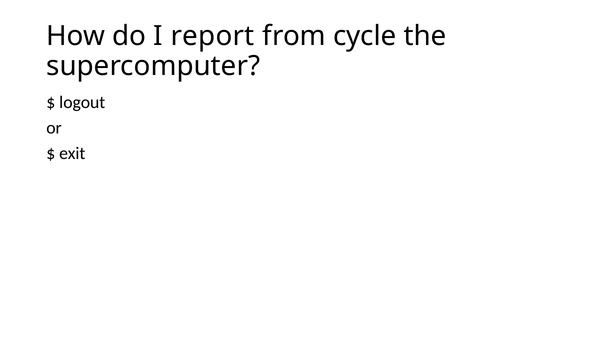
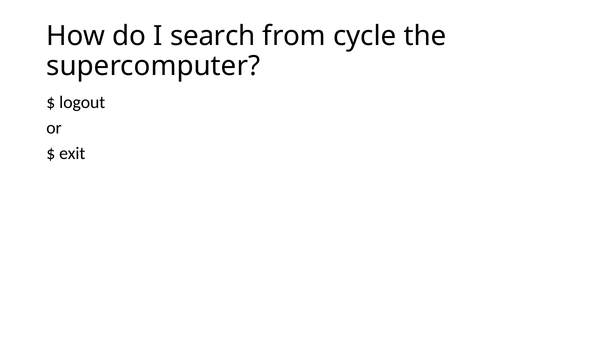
report: report -> search
